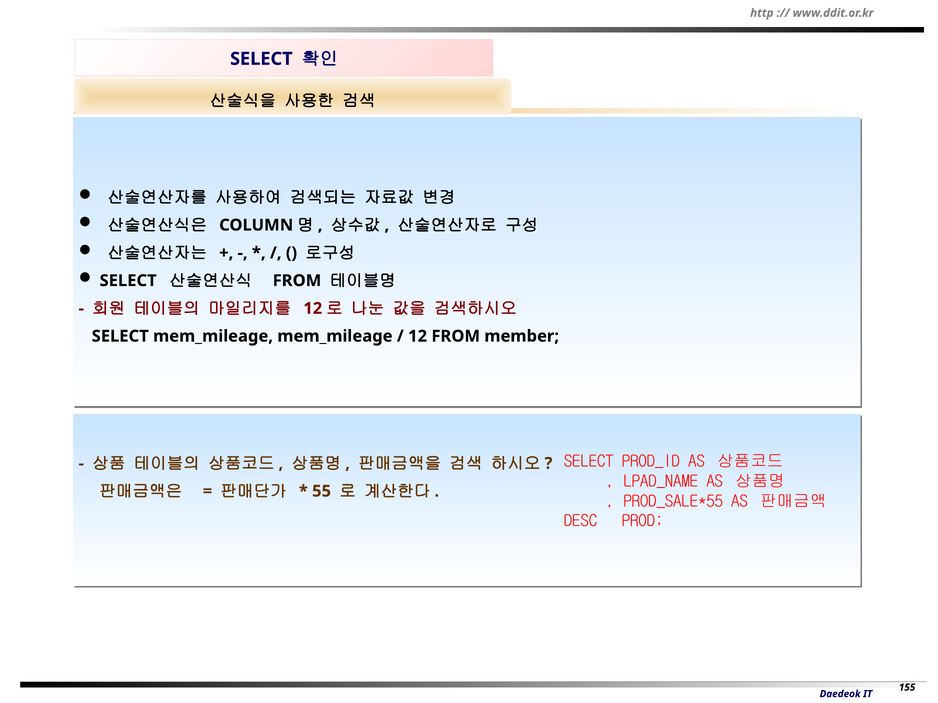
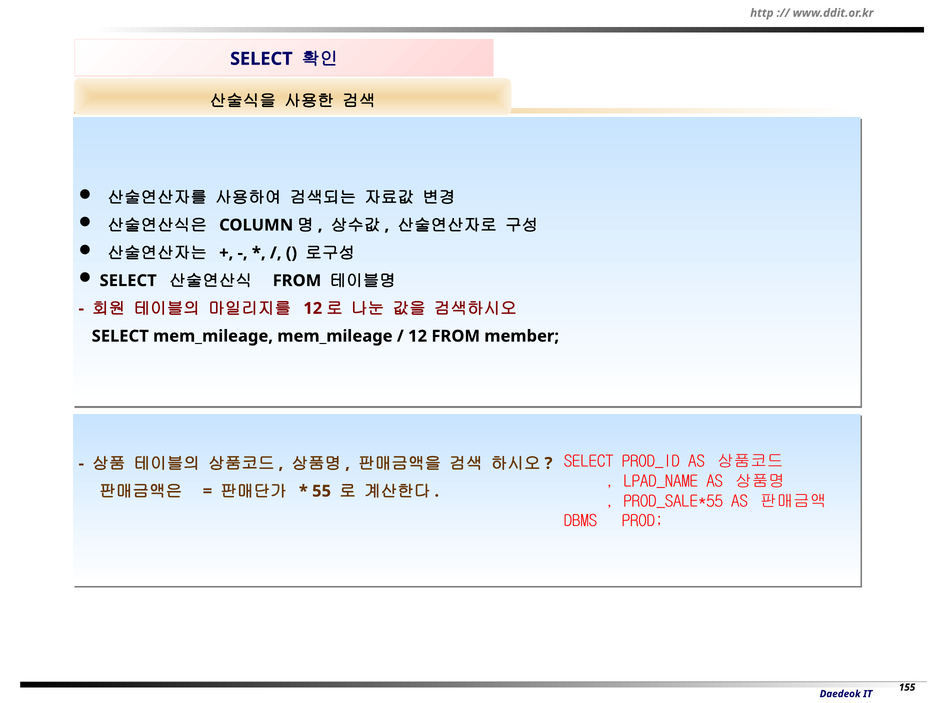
DESC: DESC -> DBMS
